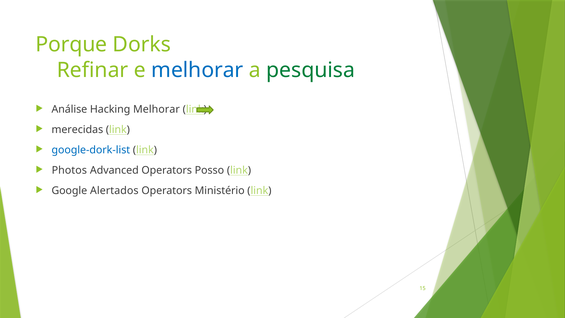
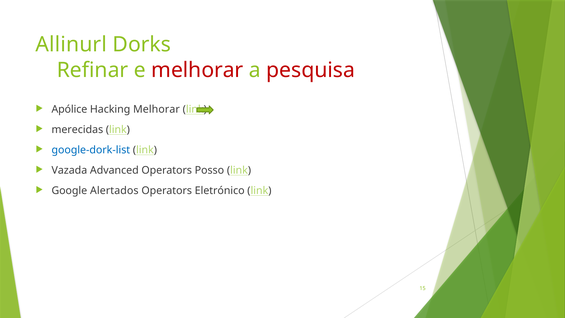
Porque: Porque -> Allinurl
melhorar at (197, 70) colour: blue -> red
pesquisa colour: green -> red
Análise: Análise -> Apólice
Photos: Photos -> Vazada
Ministério: Ministério -> Eletrónico
